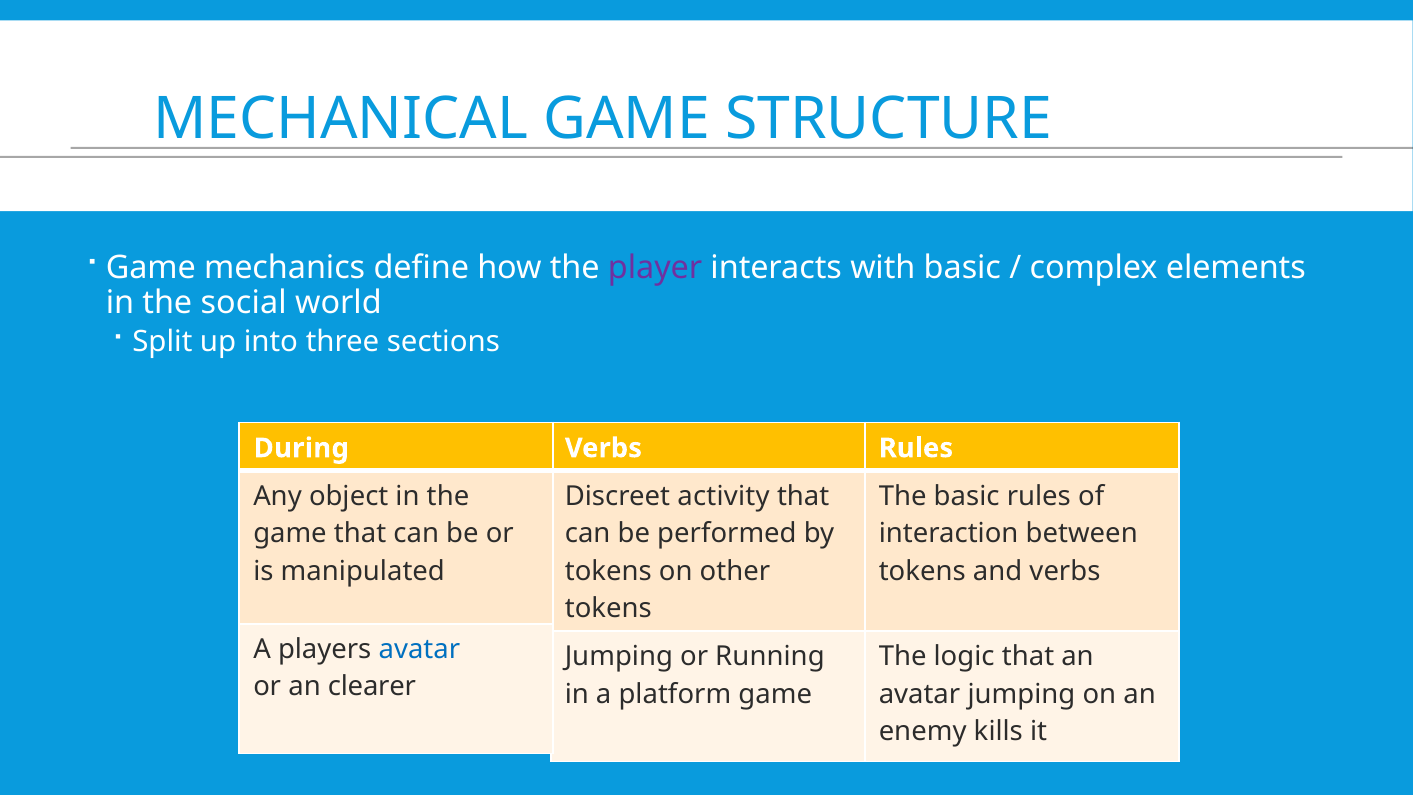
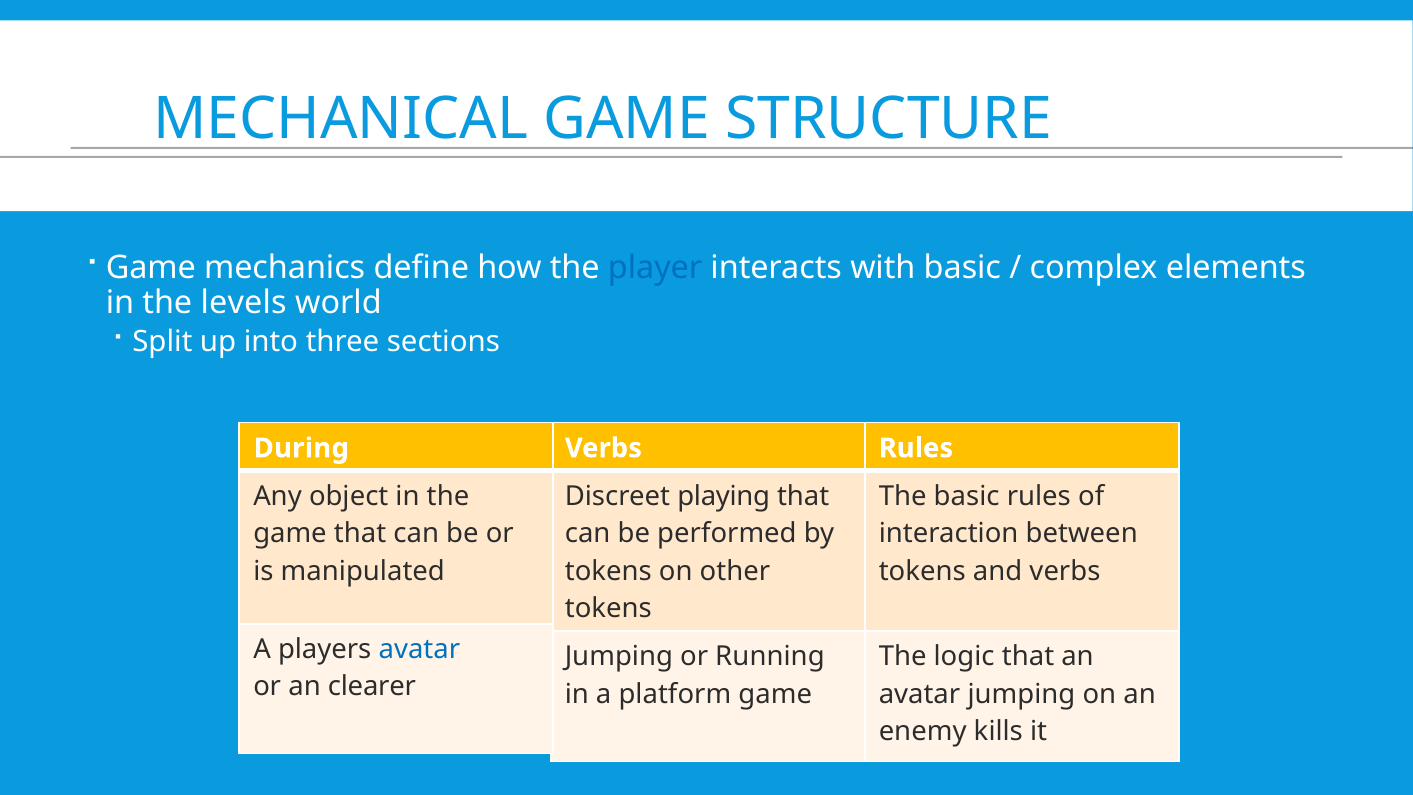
player colour: purple -> blue
social: social -> levels
activity: activity -> playing
